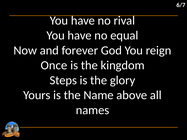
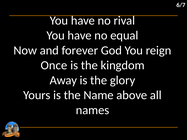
Steps: Steps -> Away
